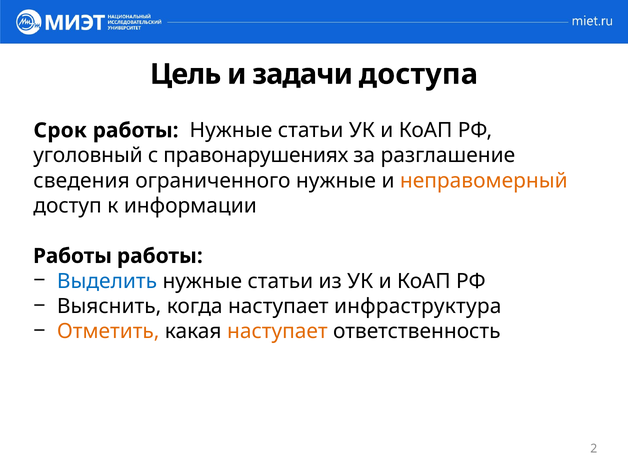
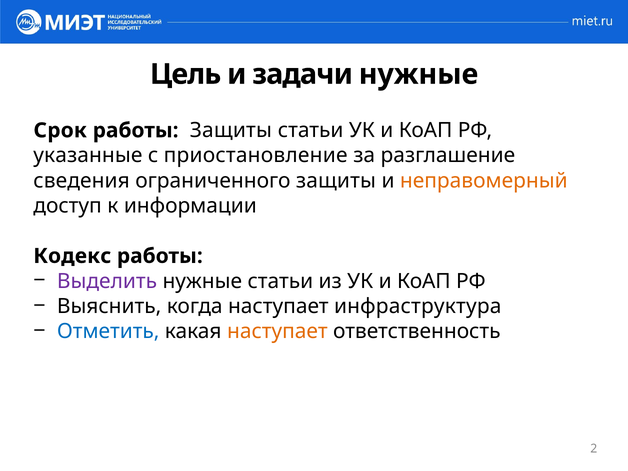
задачи доступа: доступа -> нужные
работы Нужные: Нужные -> Защиты
уголовный: уголовный -> указанные
правонарушениях: правонарушениях -> приостановление
ограниченного нужные: нужные -> защиты
Работы at (72, 256): Работы -> Кодекс
Выделить colour: blue -> purple
Отметить colour: orange -> blue
